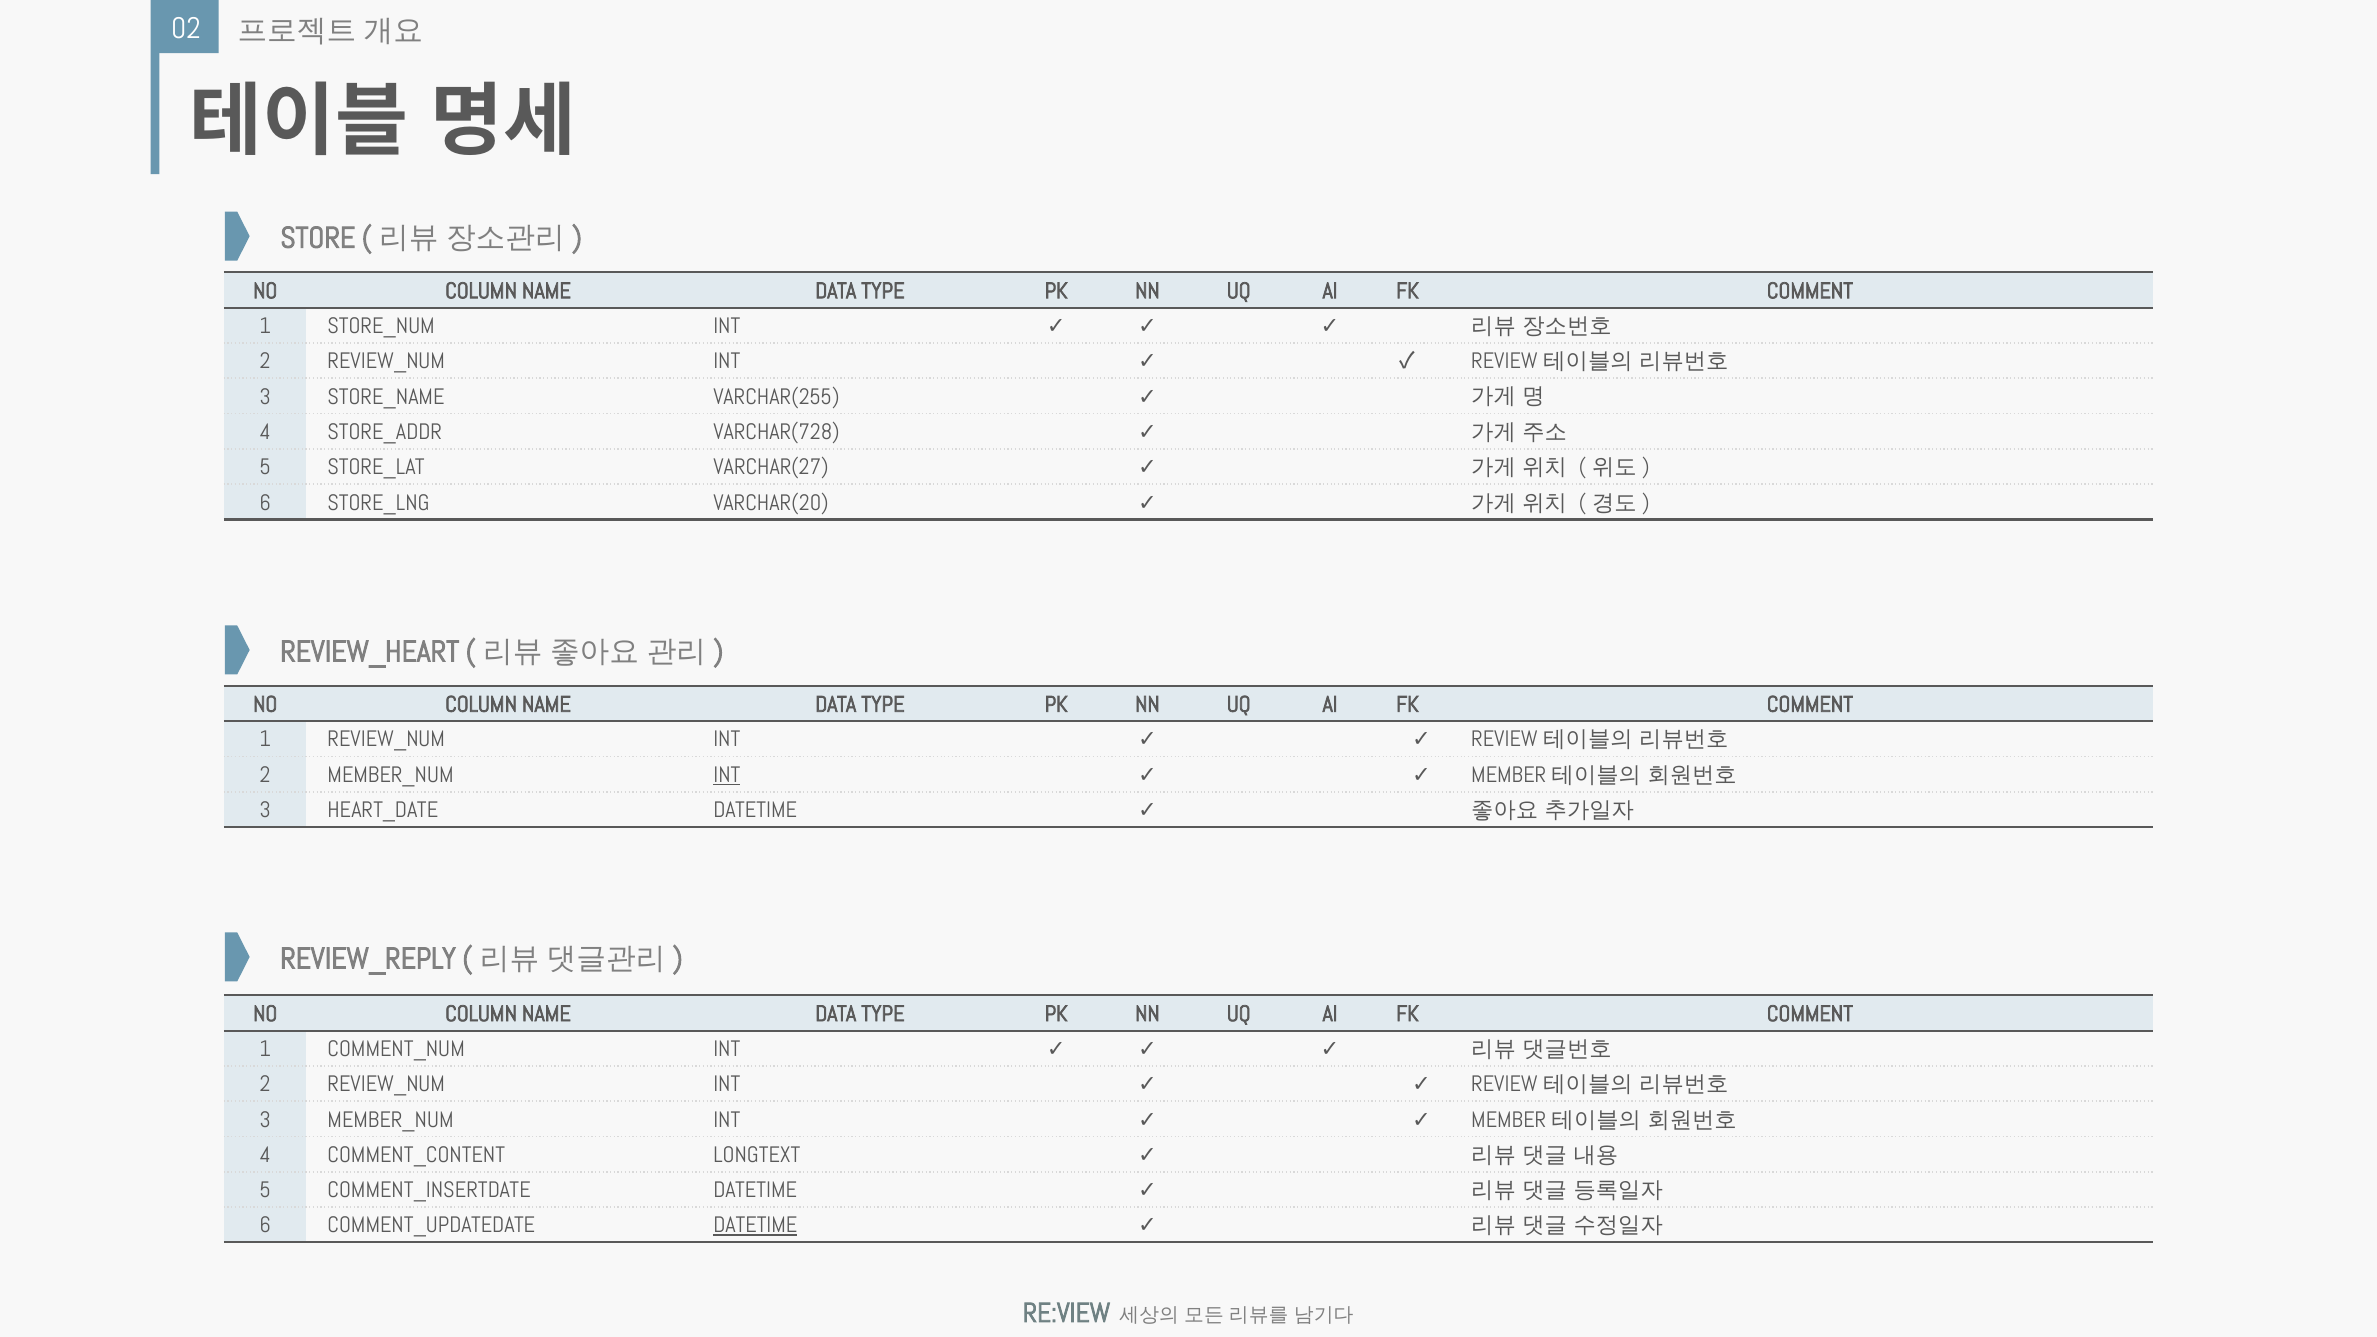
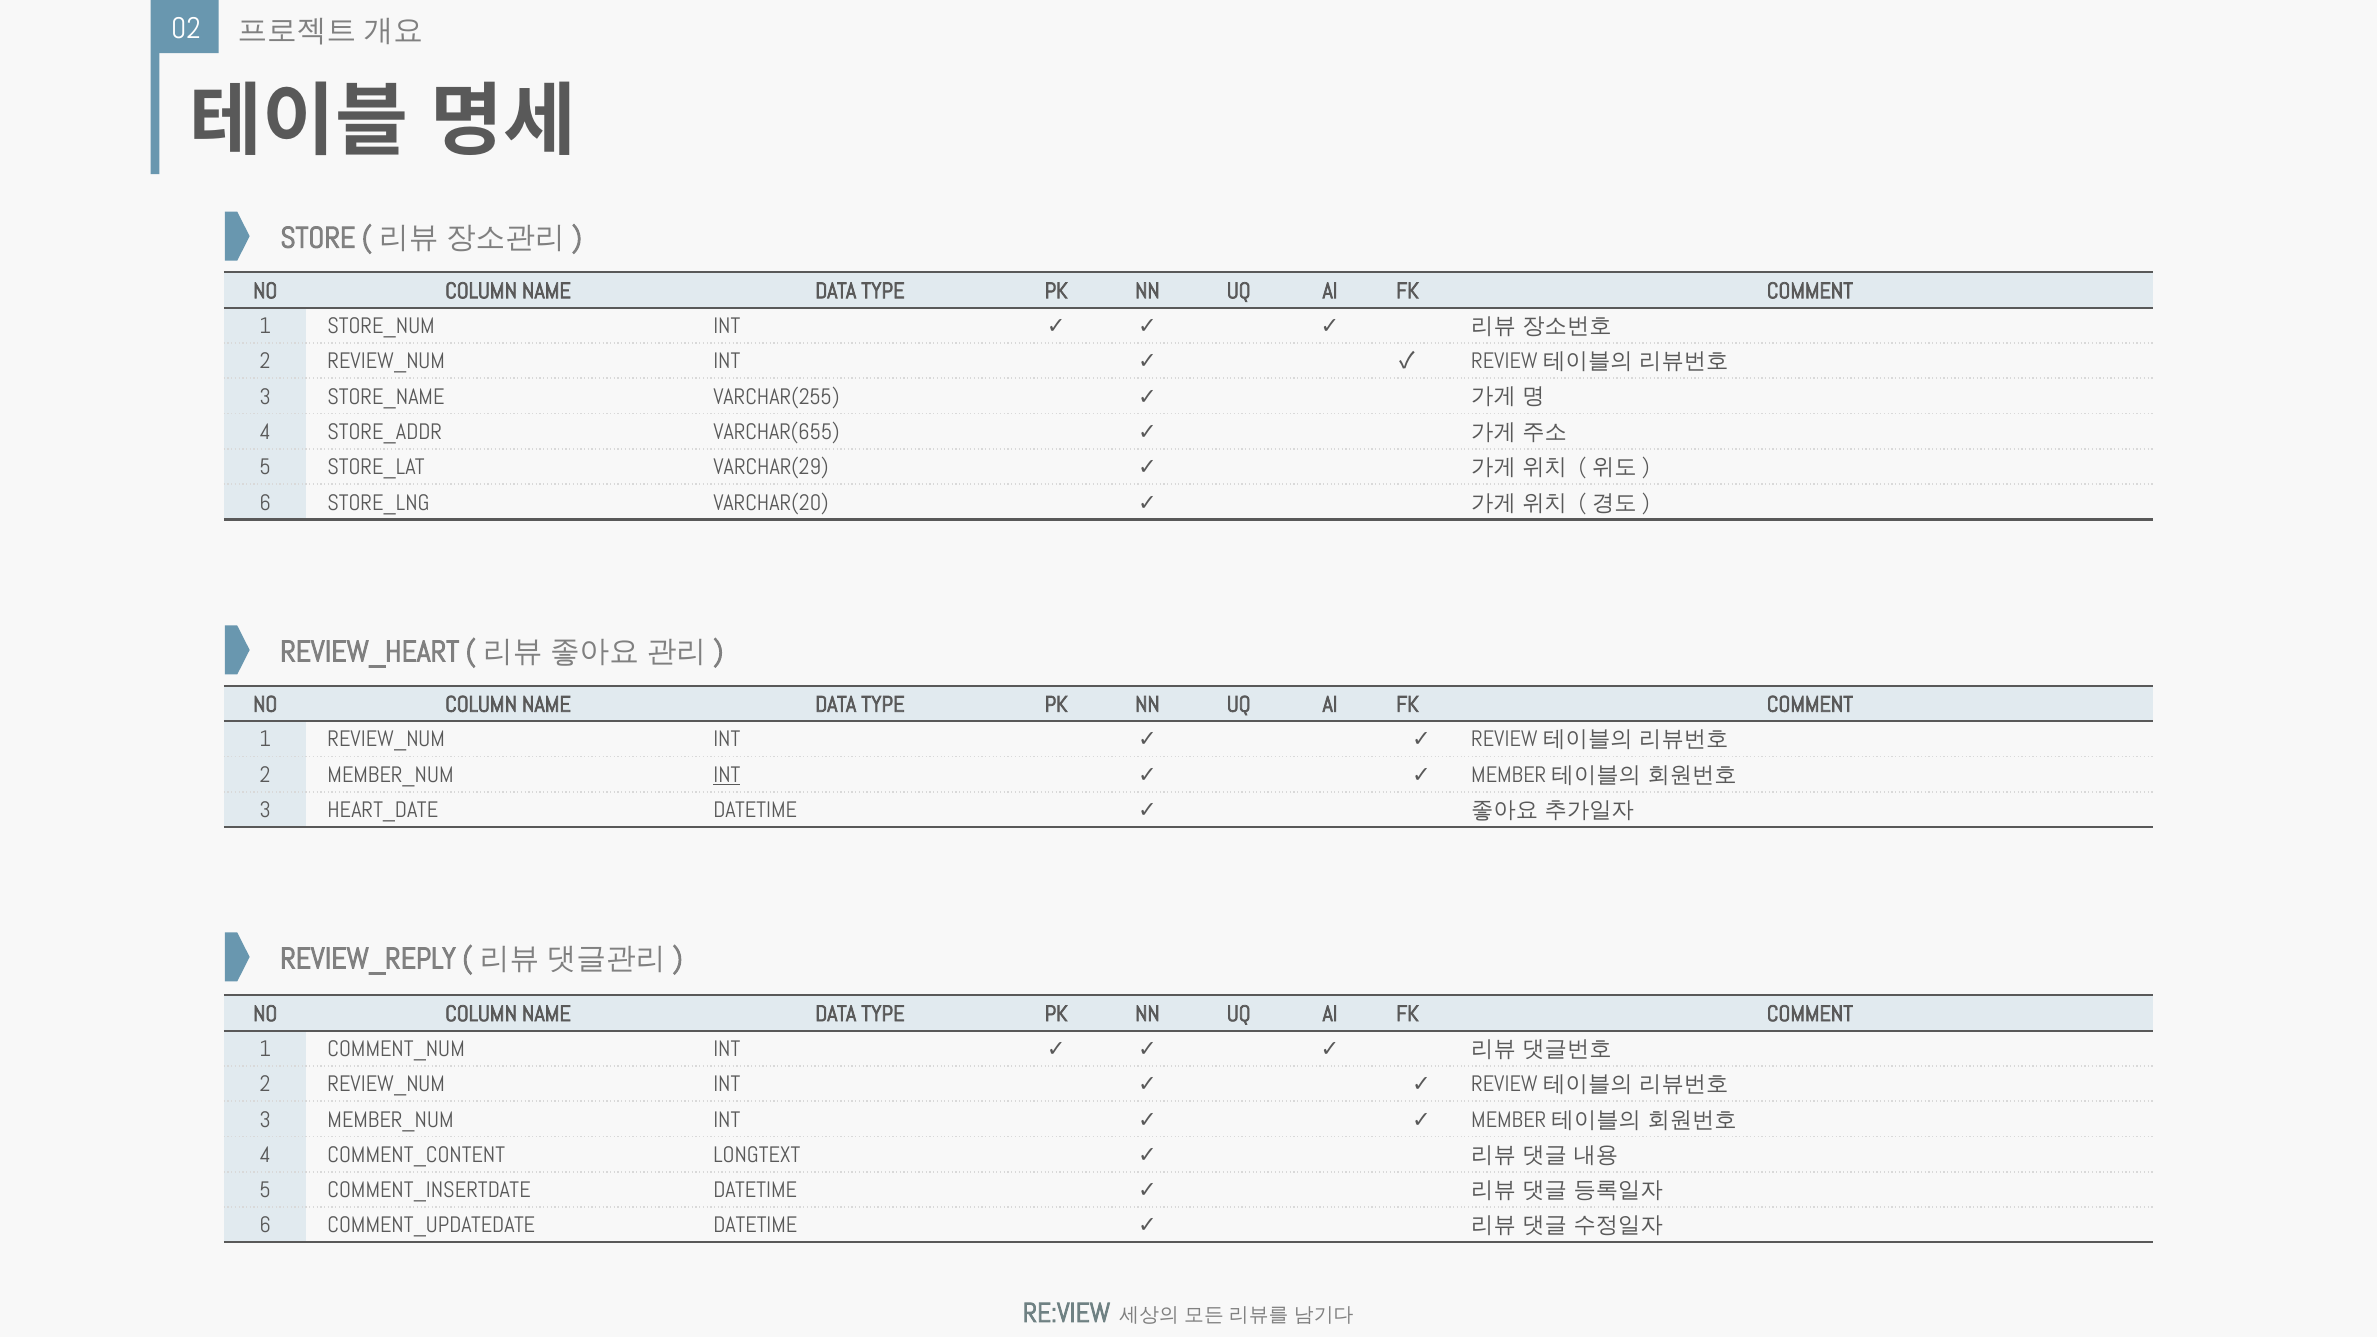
VARCHAR(728: VARCHAR(728 -> VARCHAR(655
VARCHAR(27: VARCHAR(27 -> VARCHAR(29
DATETIME at (755, 1226) underline: present -> none
